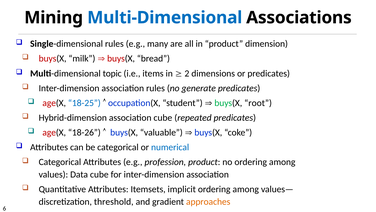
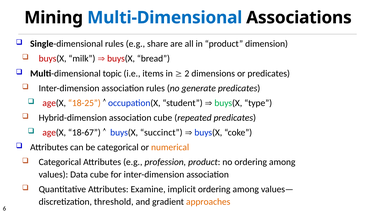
many: many -> share
18-25 colour: blue -> orange
root: root -> type
18-26: 18-26 -> 18-67
valuable: valuable -> succinct
numerical colour: blue -> orange
Itemsets: Itemsets -> Examine
